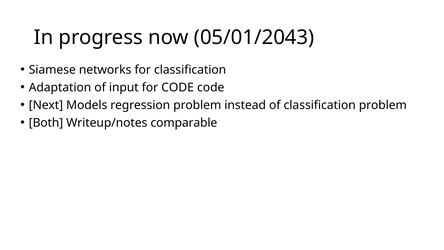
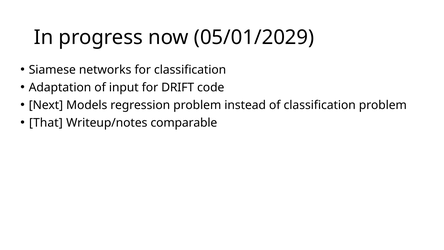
05/01/2043: 05/01/2043 -> 05/01/2029
for CODE: CODE -> DRIFT
Both: Both -> That
